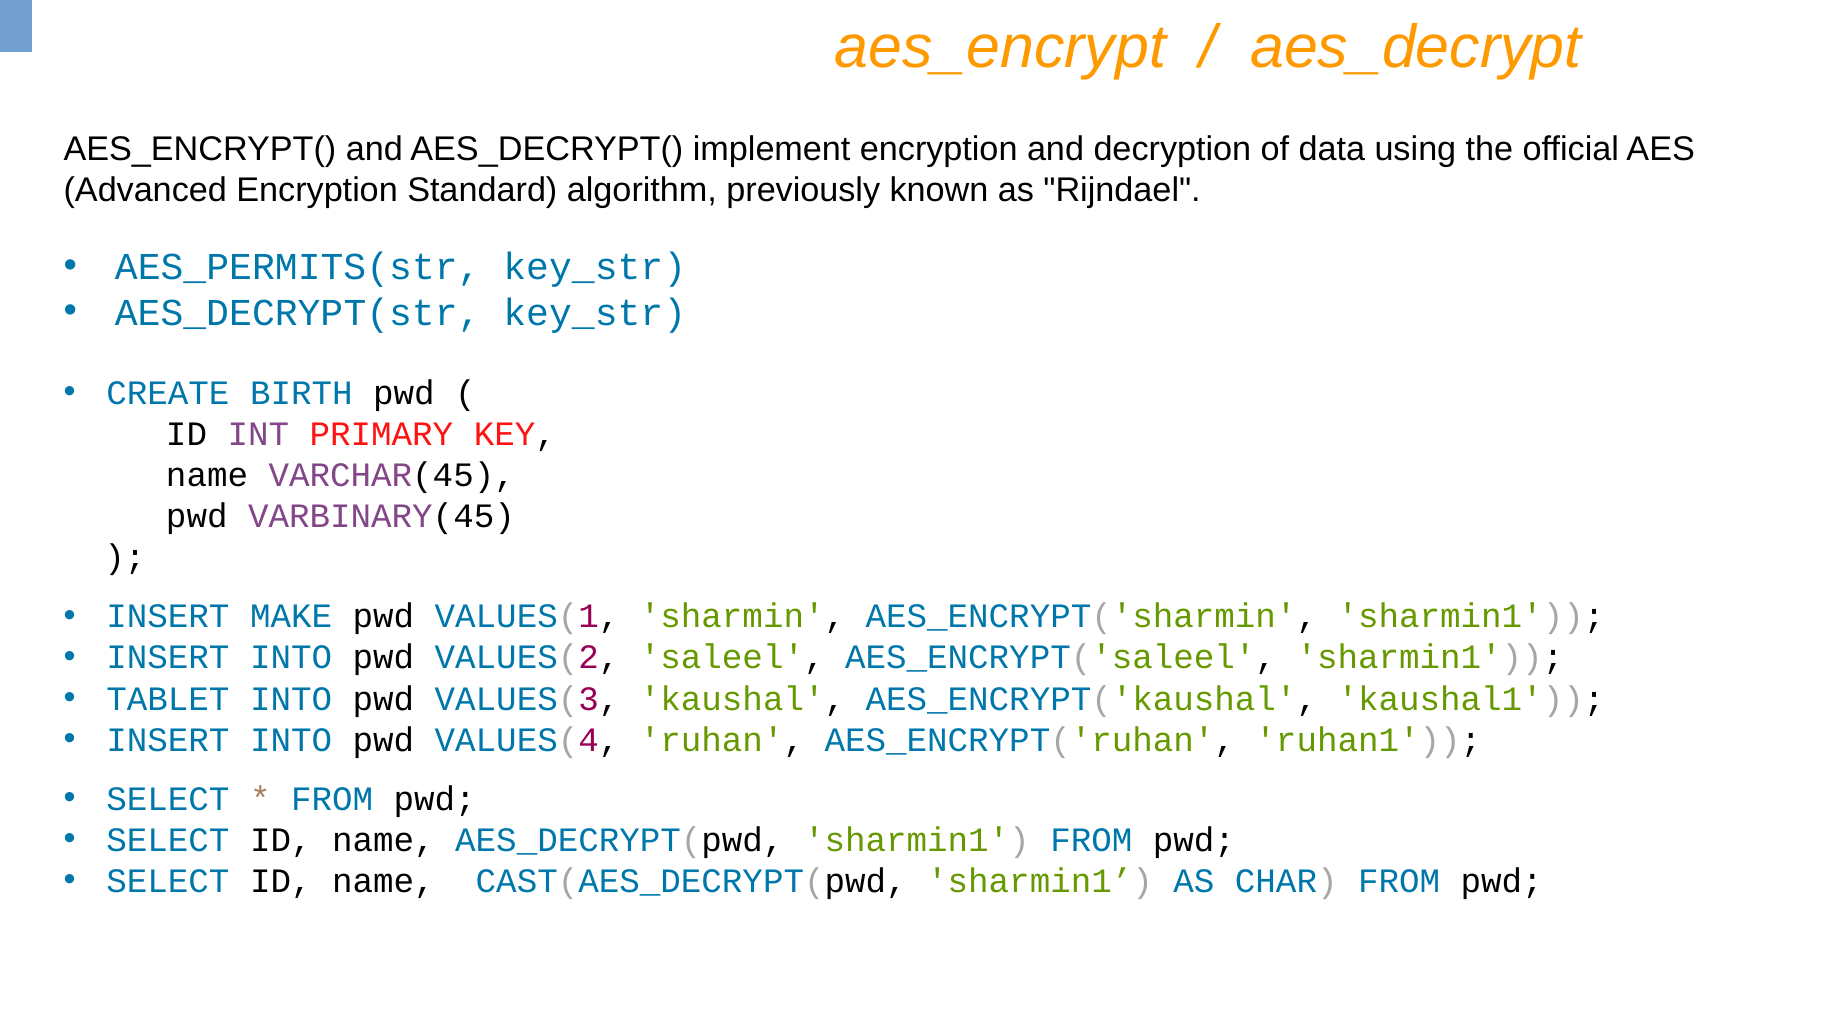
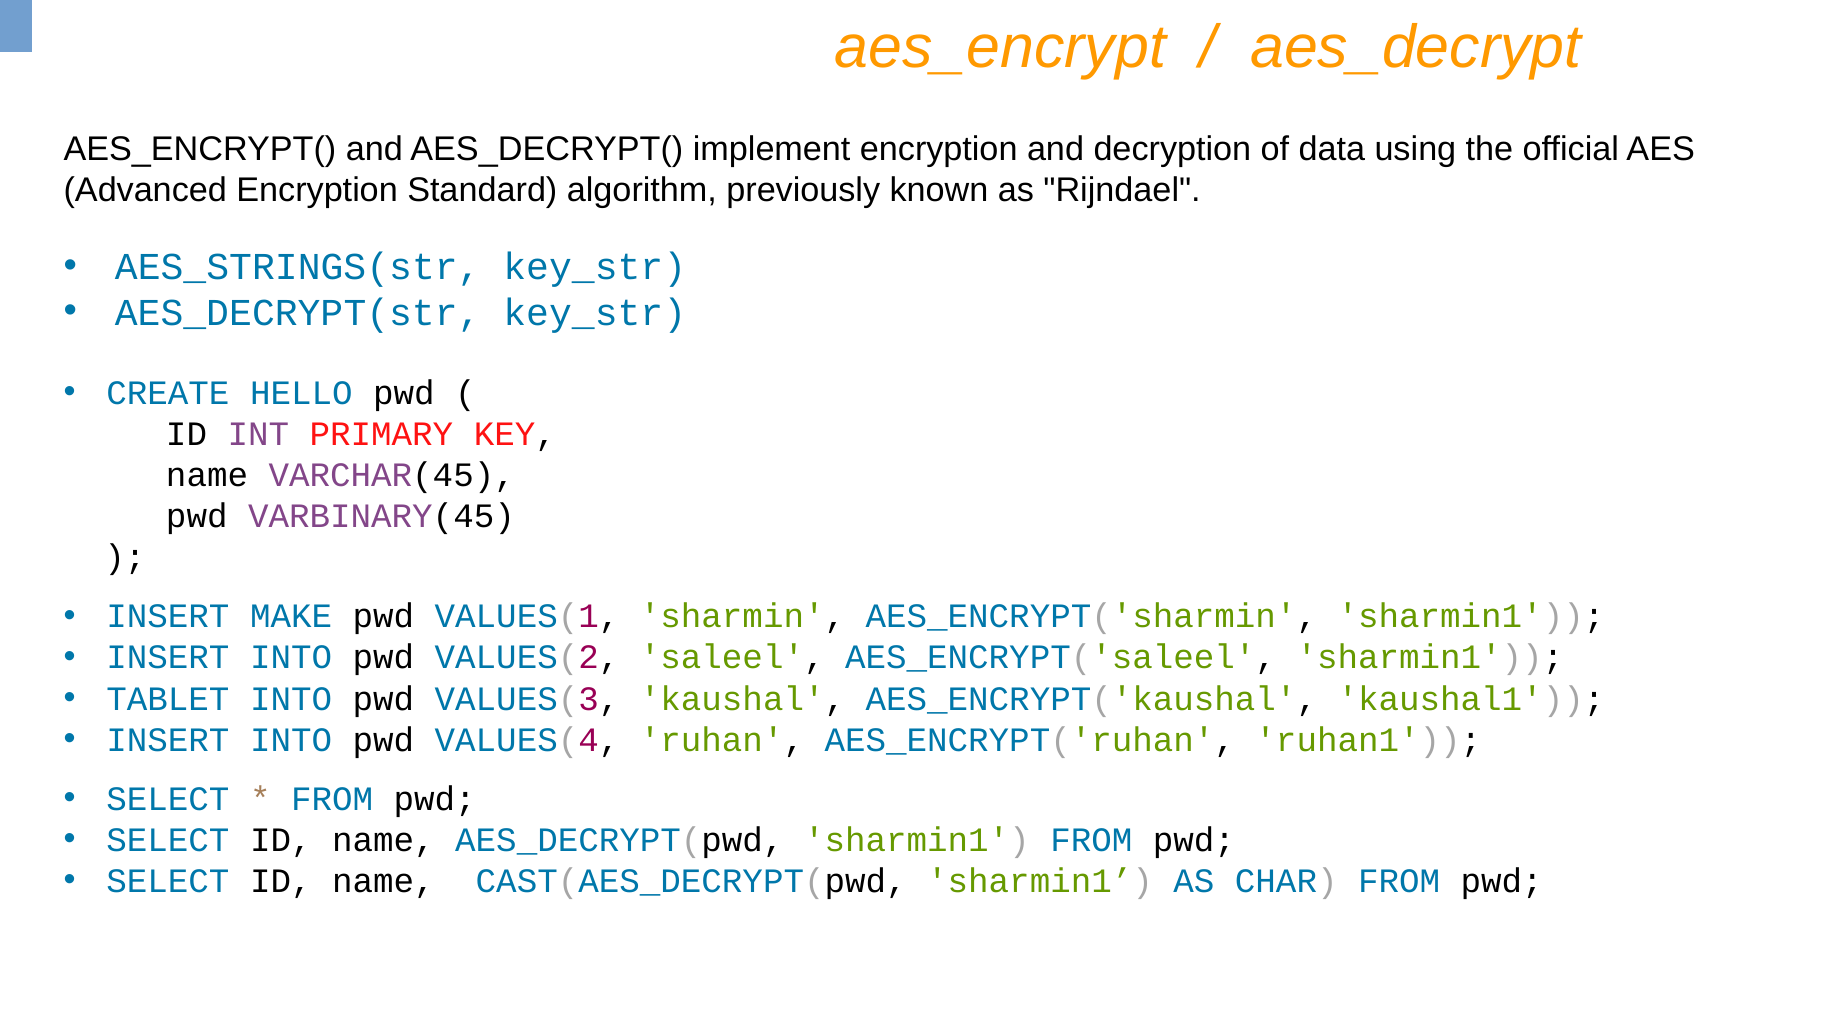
AES_PERMITS(str: AES_PERMITS(str -> AES_STRINGS(str
BIRTH: BIRTH -> HELLO
